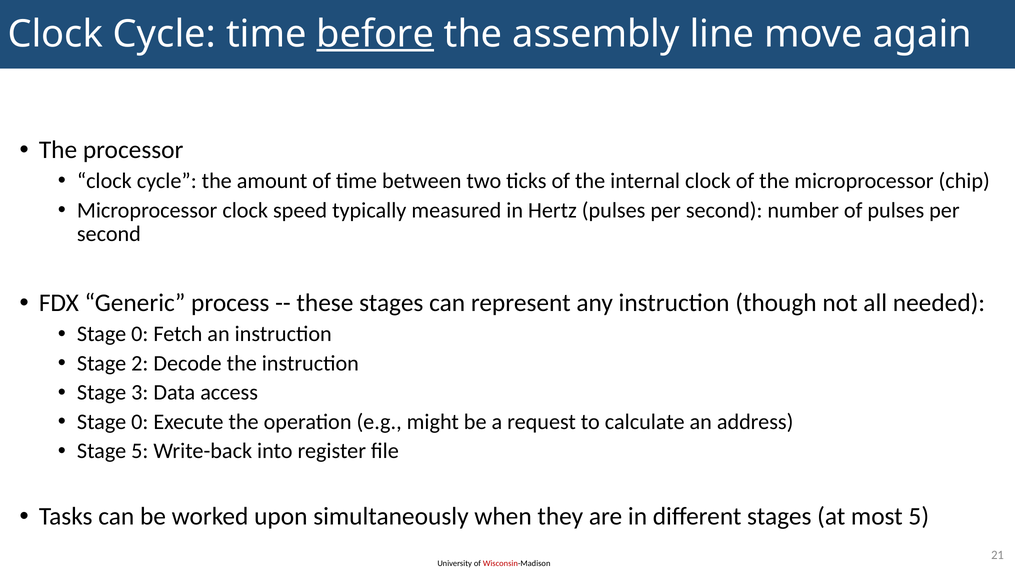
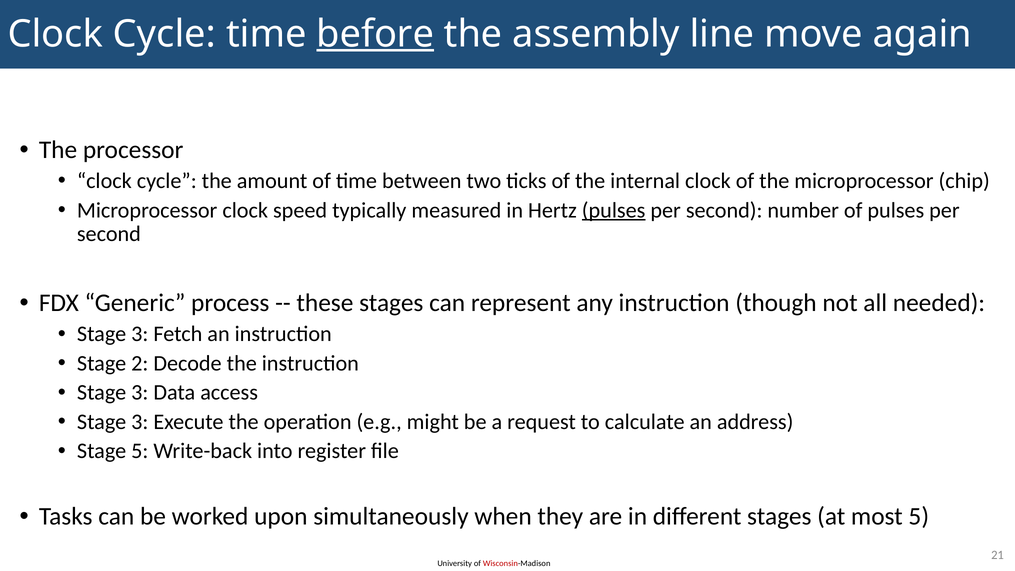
pulses at (614, 210) underline: none -> present
0 at (140, 334): 0 -> 3
0 at (140, 422): 0 -> 3
